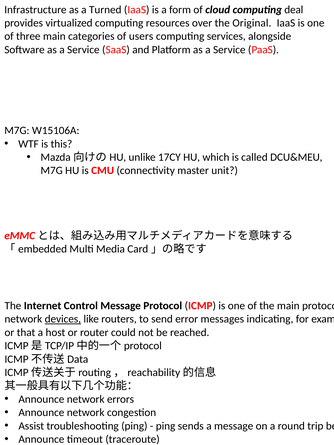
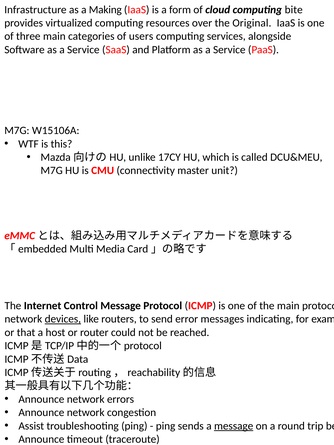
Turned: Turned -> Making
deal: deal -> bite
message at (234, 426) underline: none -> present
